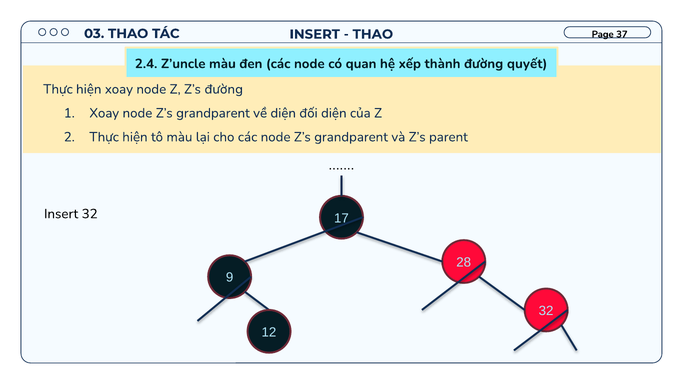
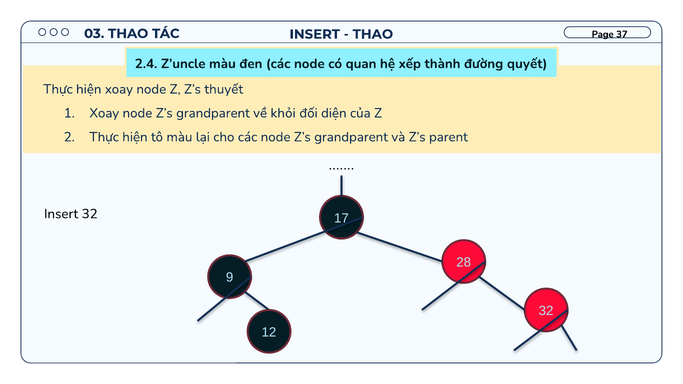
Z’s đường: đường -> thuyết
về diện: diện -> khỏi
